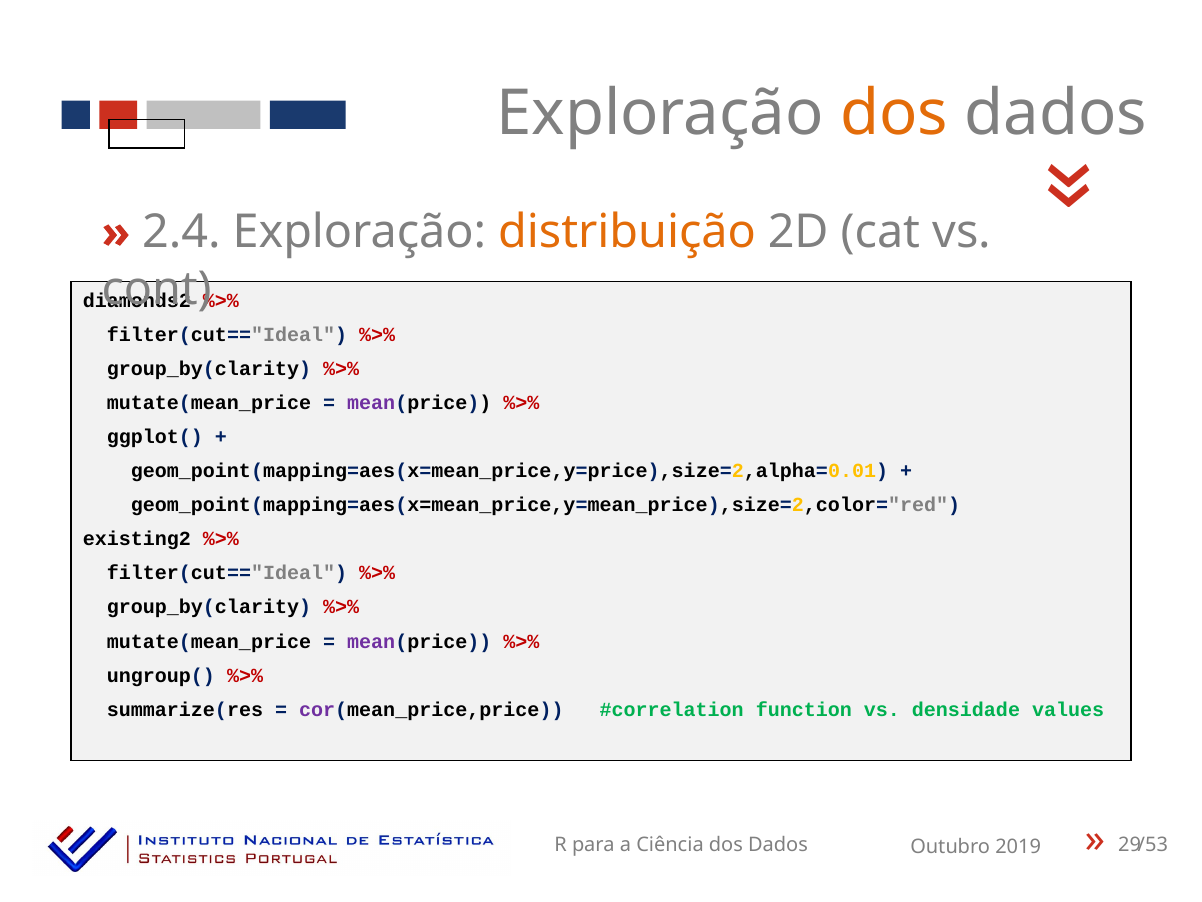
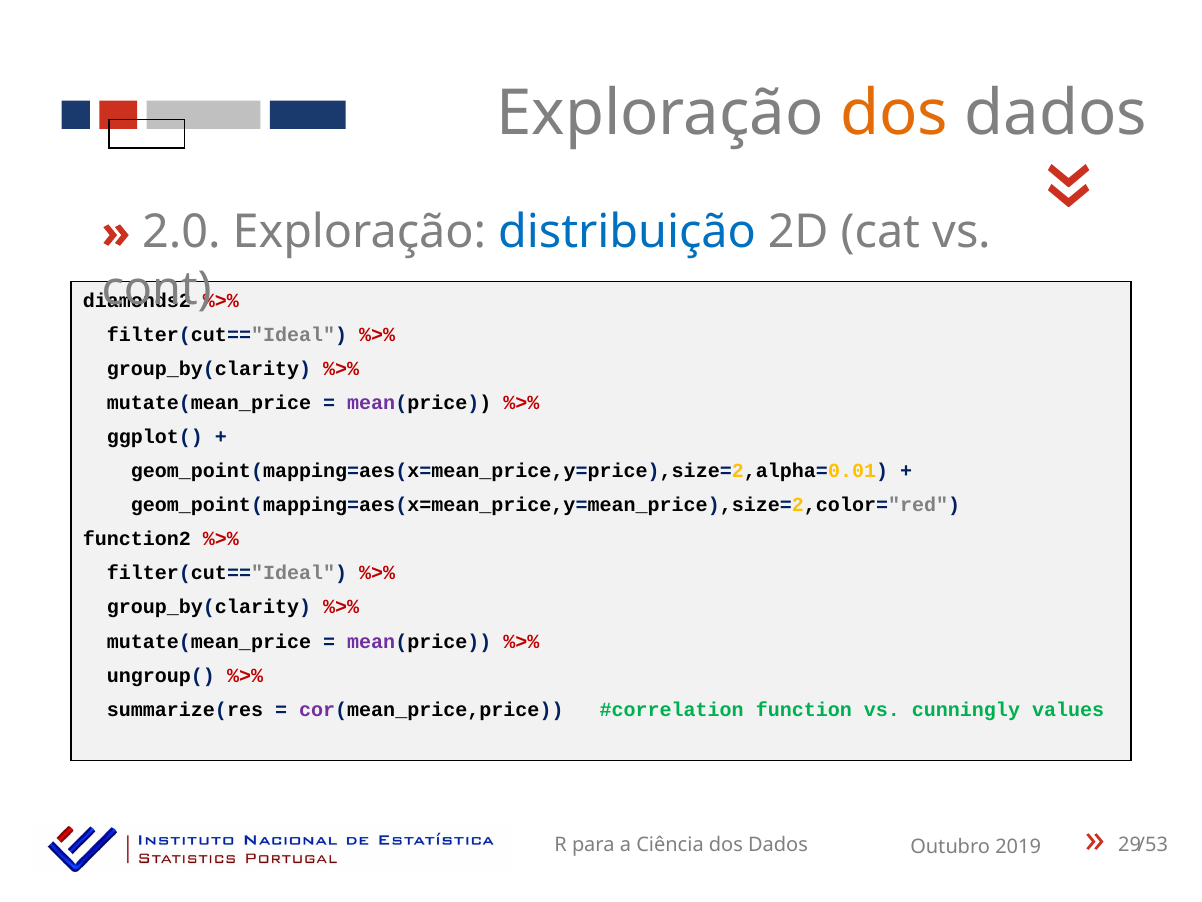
2.4: 2.4 -> 2.0
distribuição colour: orange -> blue
existing2: existing2 -> function2
densidade: densidade -> cunningly
